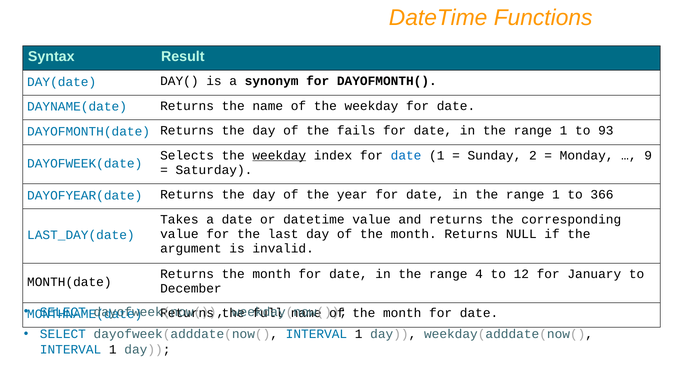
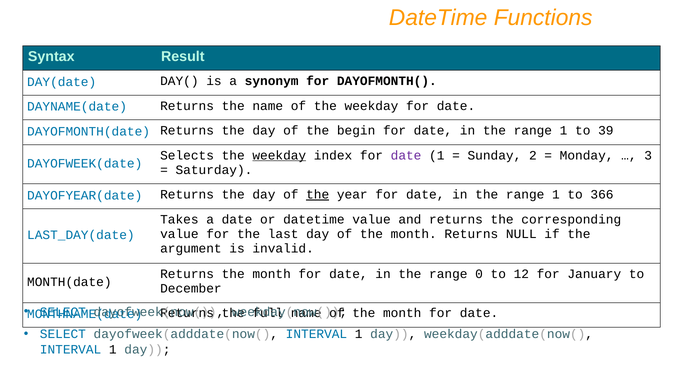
fails: fails -> begin
93: 93 -> 39
date at (406, 155) colour: blue -> purple
9: 9 -> 3
the at (318, 195) underline: none -> present
4: 4 -> 0
